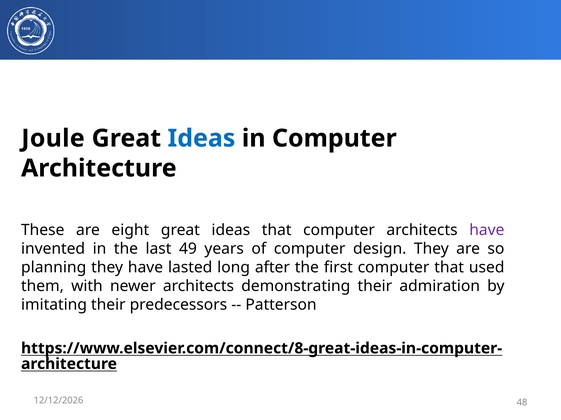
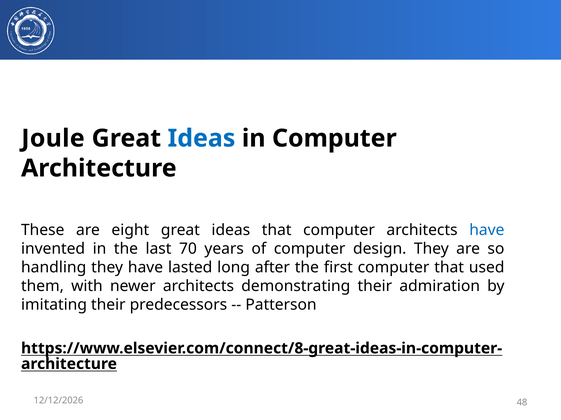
have at (487, 230) colour: purple -> blue
49: 49 -> 70
planning: planning -> handling
